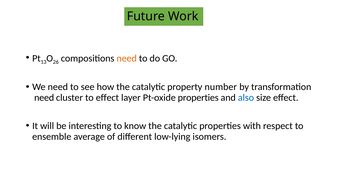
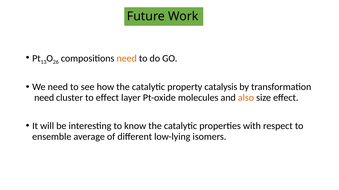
number: number -> catalysis
Pt-oxide properties: properties -> molecules
also colour: blue -> orange
